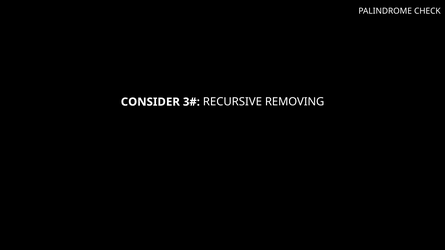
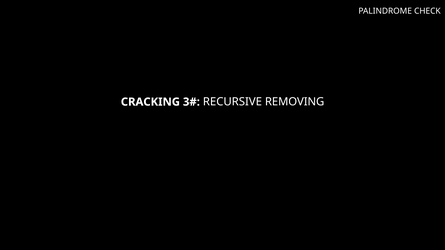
CONSIDER: CONSIDER -> CRACKING
